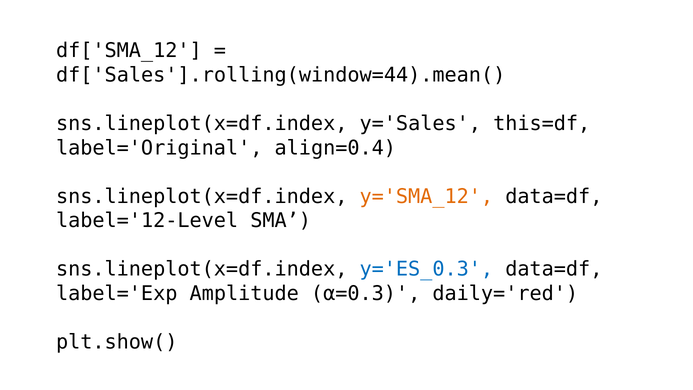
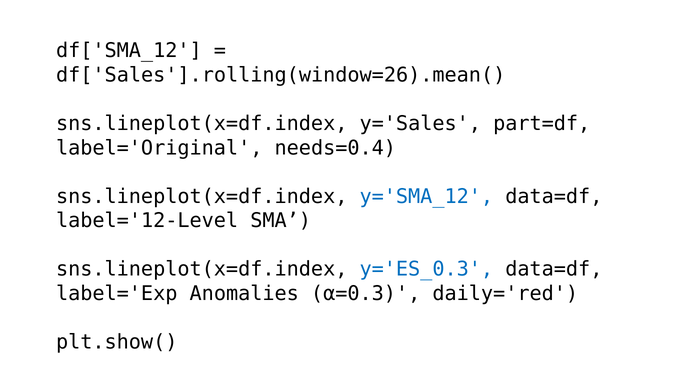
df['Sales'].rolling(window=44).mean(: df['Sales'].rolling(window=44).mean( -> df['Sales'].rolling(window=26).mean(
this=df: this=df -> part=df
align=0.4: align=0.4 -> needs=0.4
y='SMA_12 colour: orange -> blue
Amplitude: Amplitude -> Anomalies
